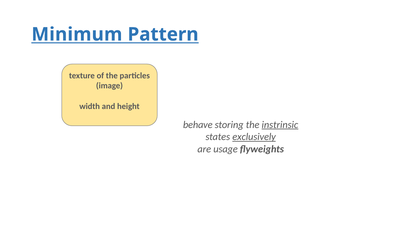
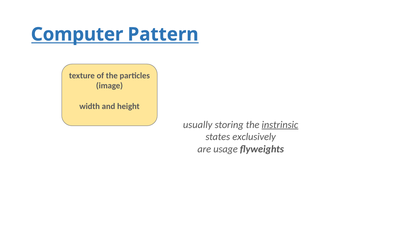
Minimum: Minimum -> Computer
behave: behave -> usually
exclusively underline: present -> none
